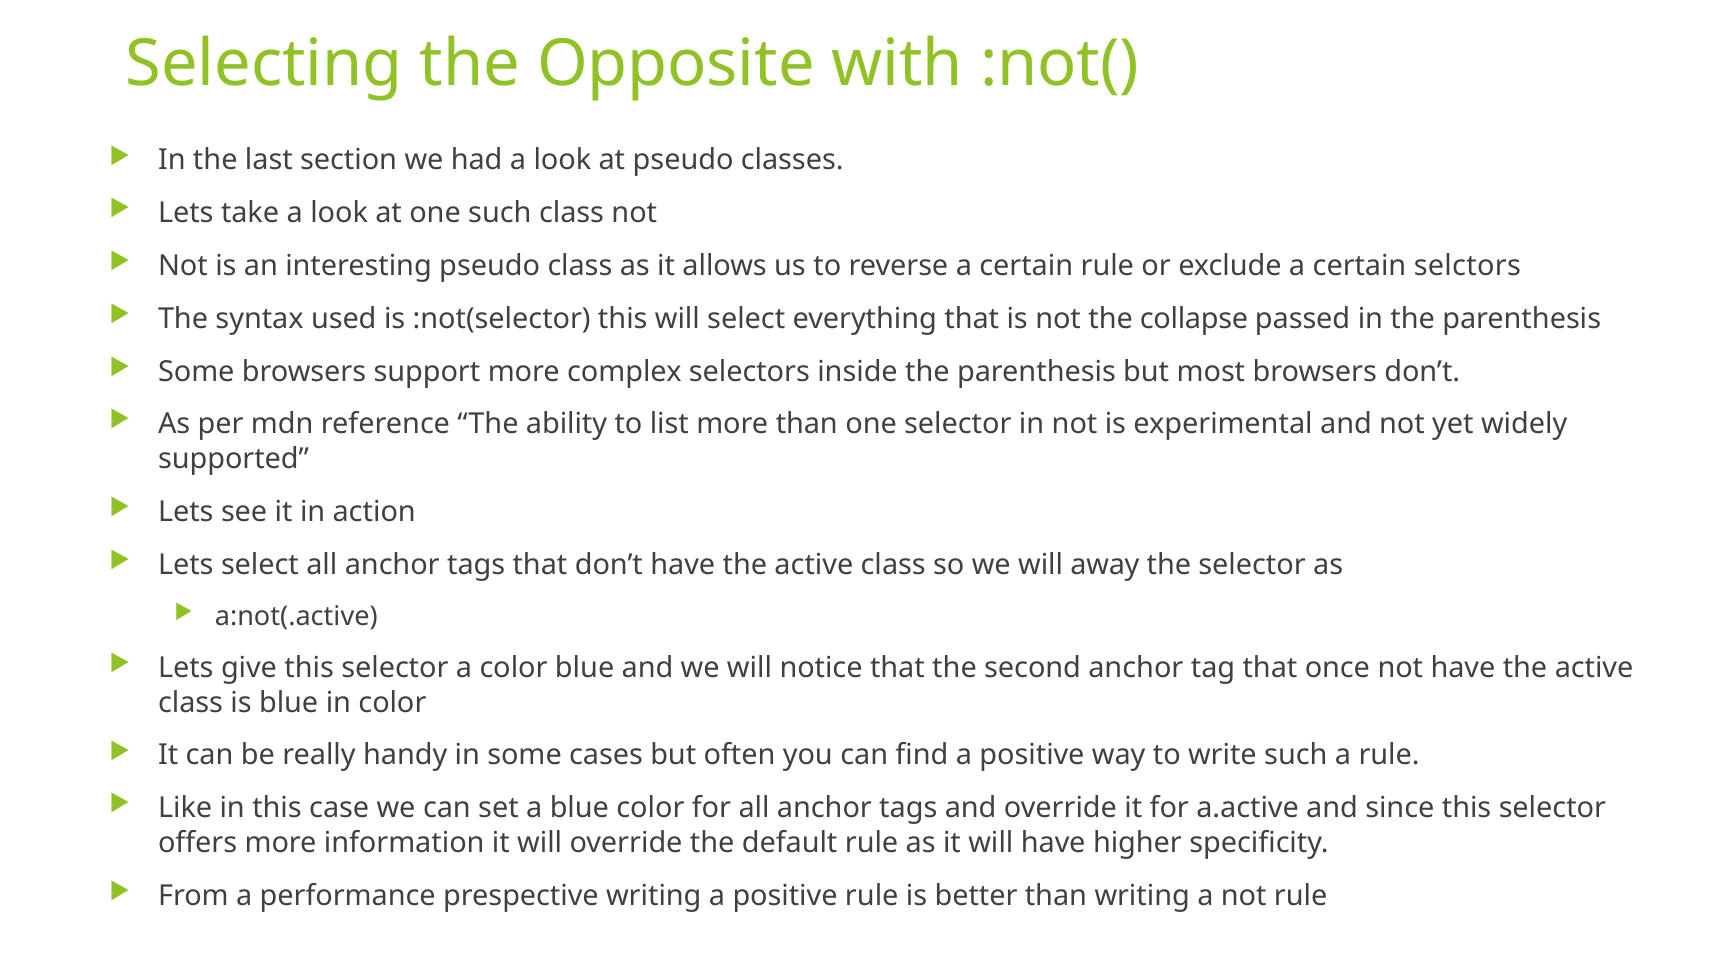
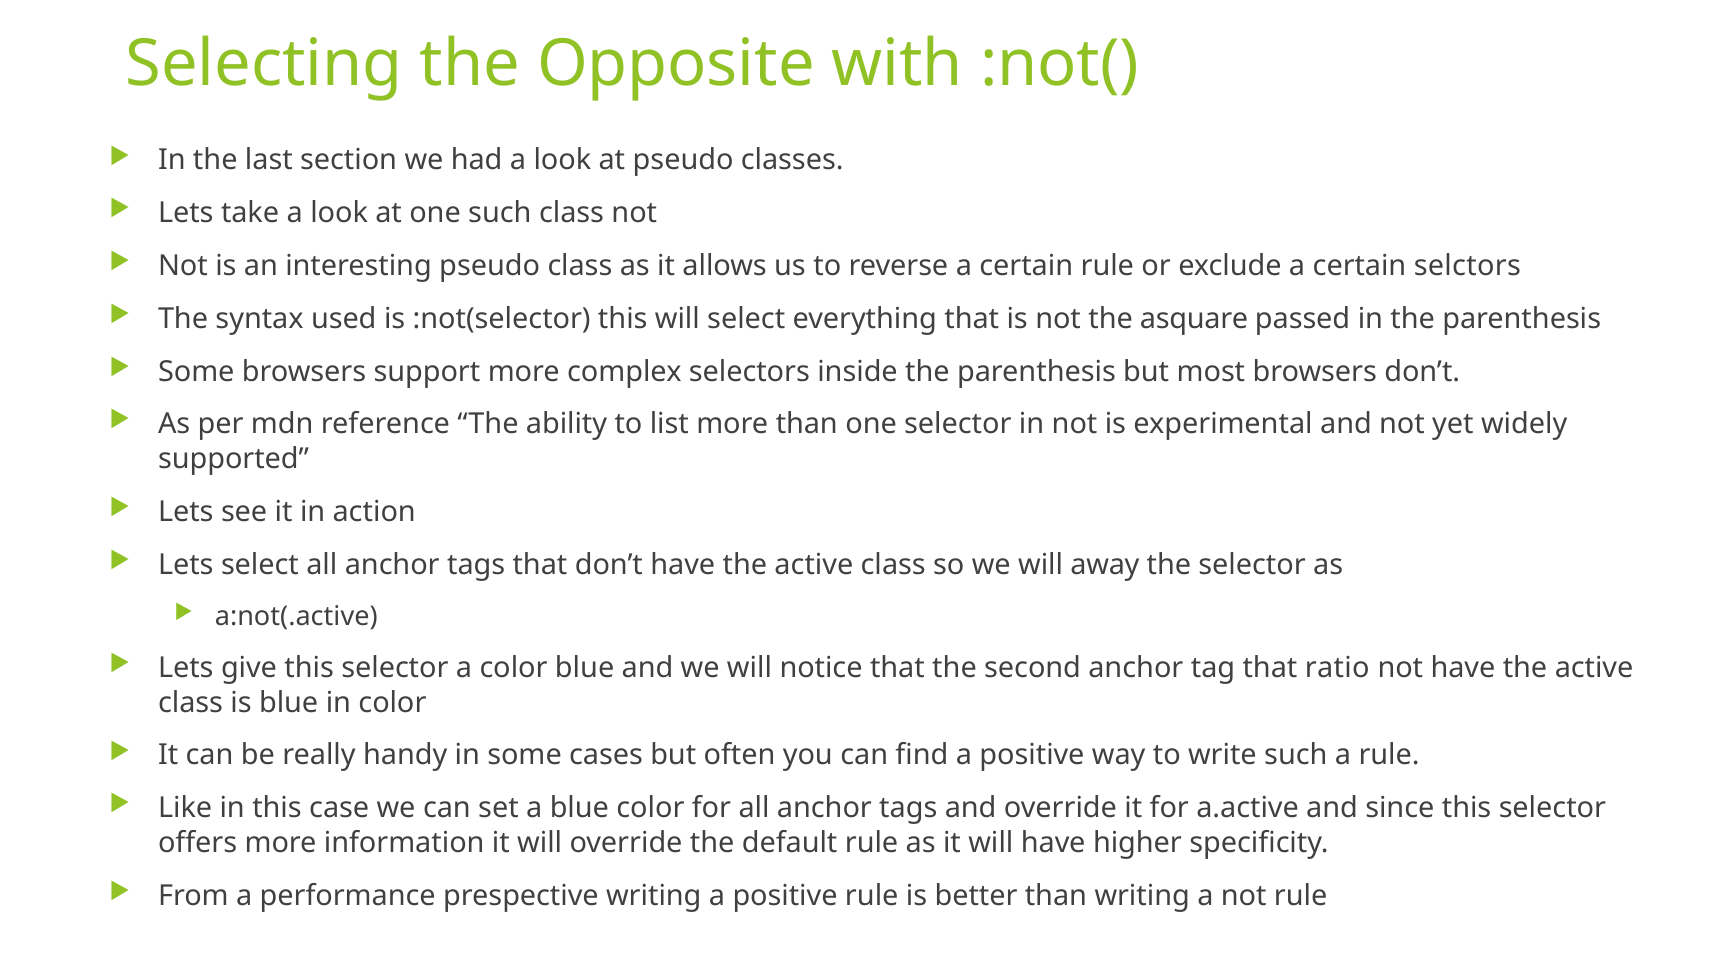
collapse: collapse -> asquare
once: once -> ratio
